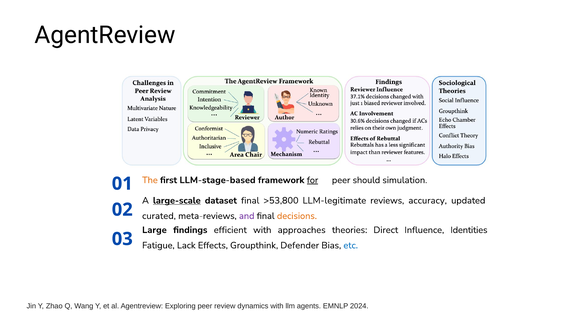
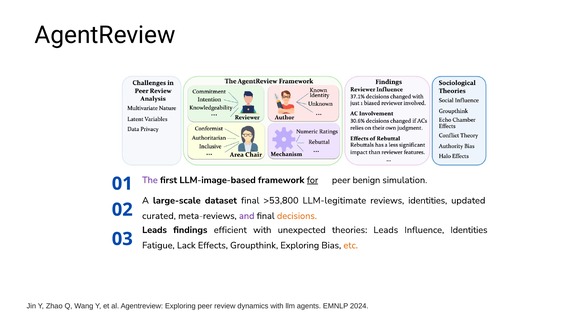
The colour: orange -> purple
LLM-stage-based: LLM-stage-based -> LLM-image-based
should: should -> benign
large-scale underline: present -> none
reviews accuracy: accuracy -> identities
Large at (154, 230): Large -> Leads
approaches: approaches -> unexpected
theories Direct: Direct -> Leads
Groupthink Defender: Defender -> Exploring
etc colour: blue -> orange
